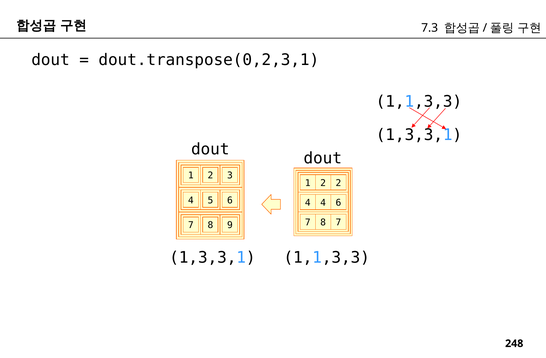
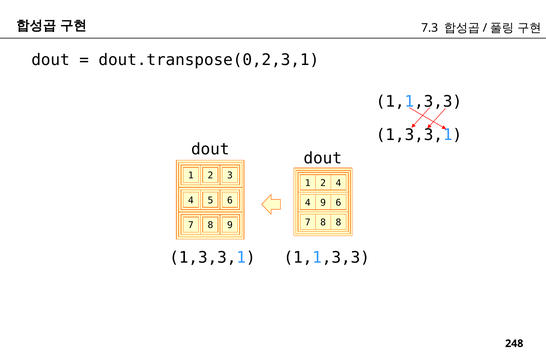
2 2: 2 -> 4
4 4: 4 -> 9
8 7: 7 -> 8
